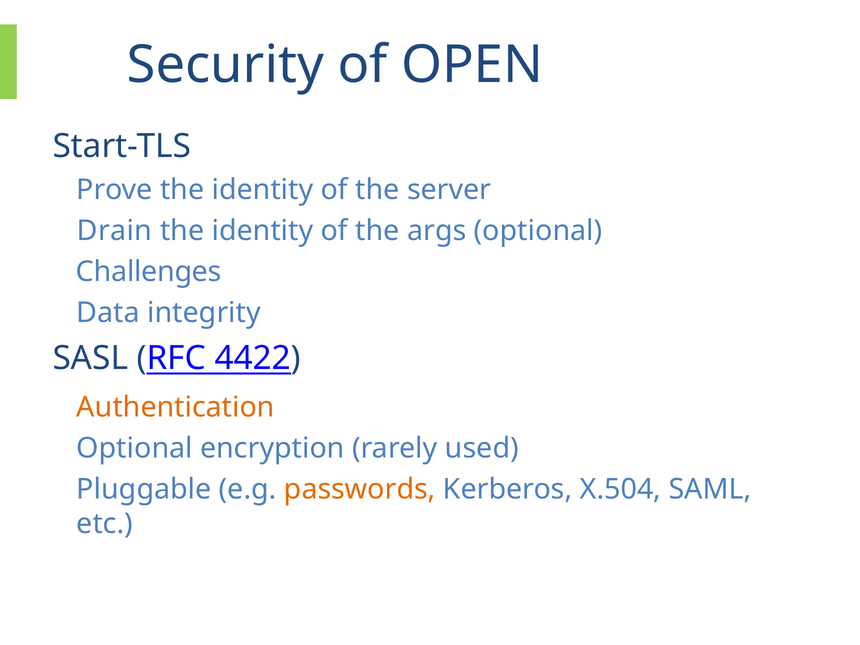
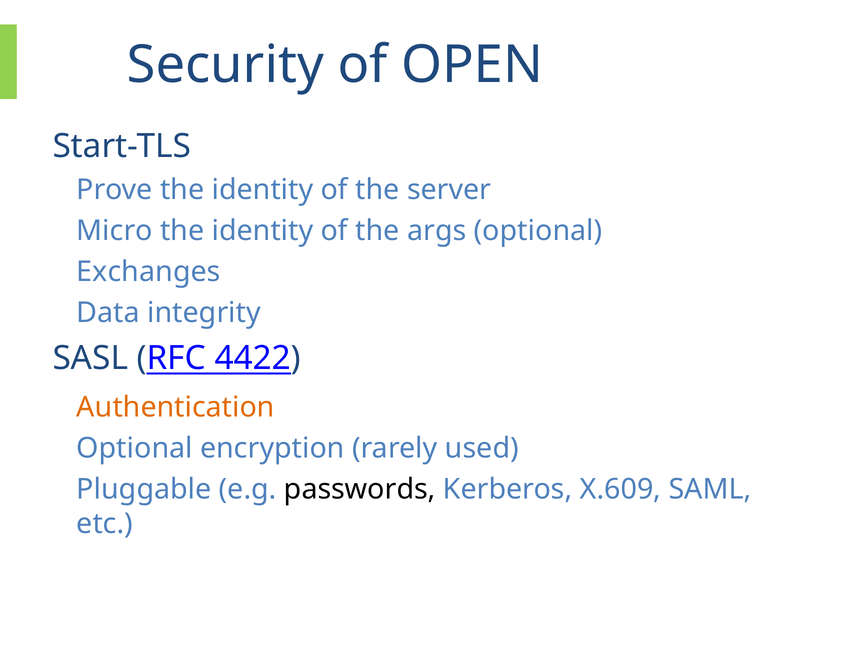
Drain: Drain -> Micro
Challenges: Challenges -> Exchanges
passwords colour: orange -> black
X.504: X.504 -> X.609
